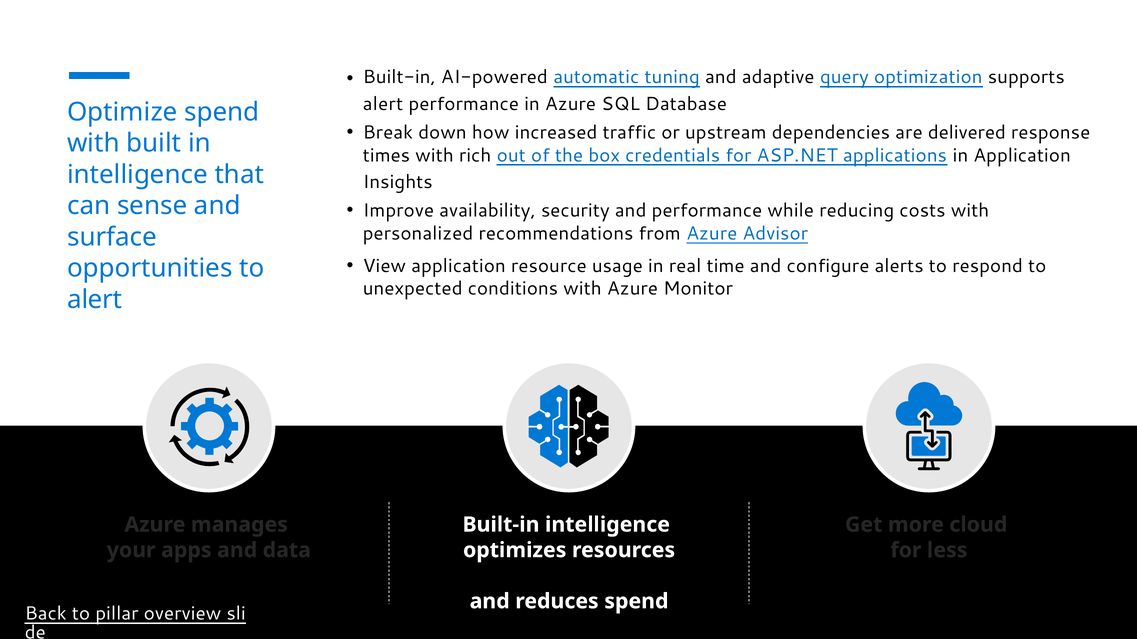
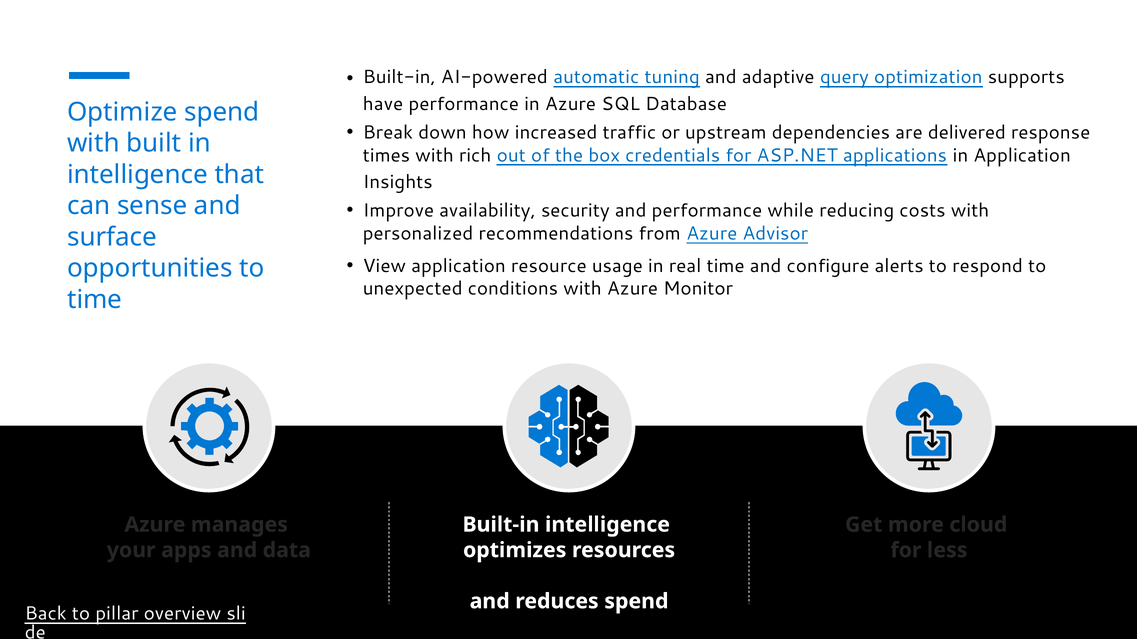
alert at (383, 104): alert -> have
alert at (95, 300): alert -> time
